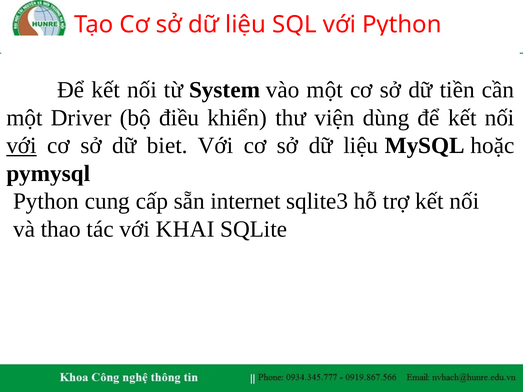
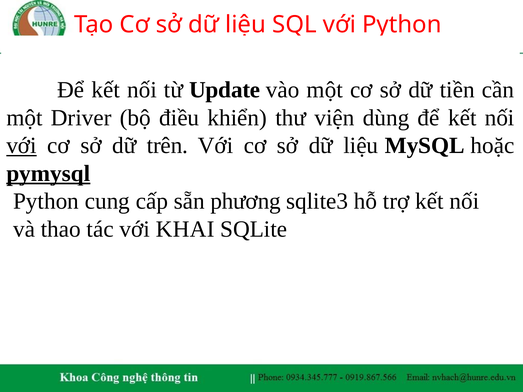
System: System -> Update
biet: biet -> trên
pymysql underline: none -> present
internet: internet -> phương
